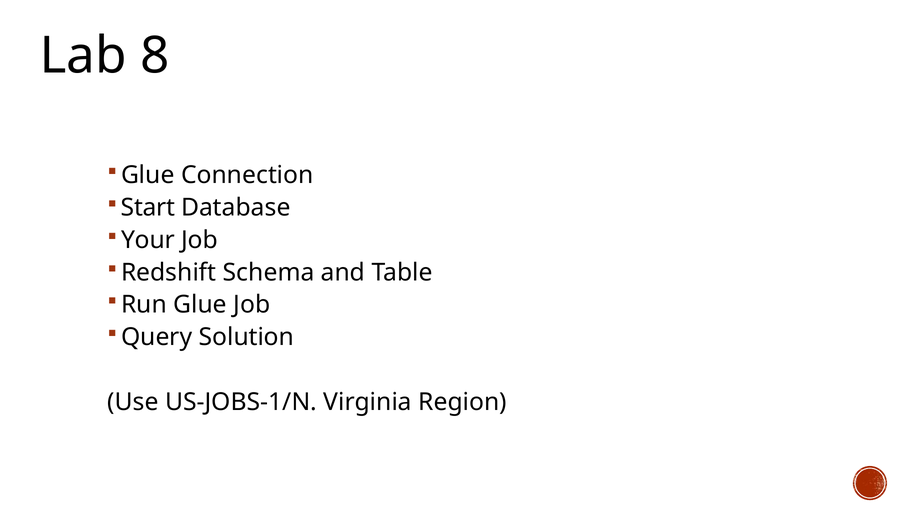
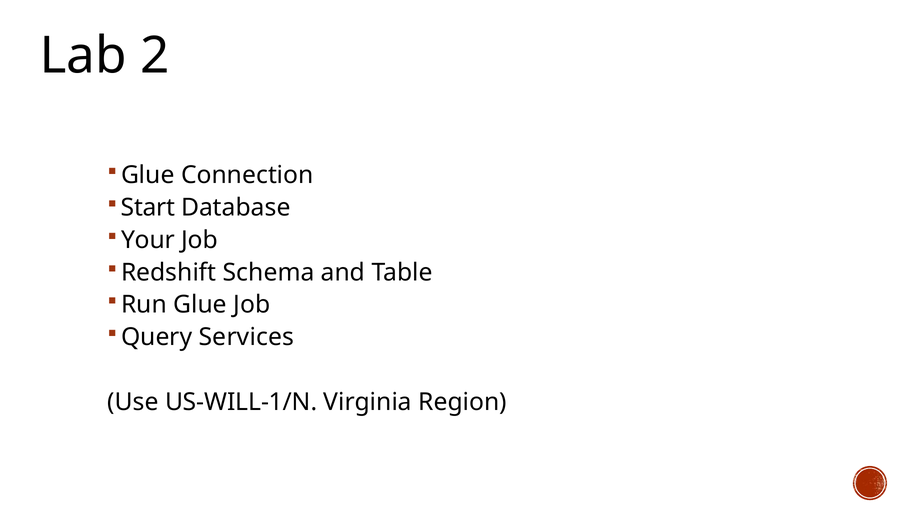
8: 8 -> 2
Solution: Solution -> Services
US-JOBS-1/N: US-JOBS-1/N -> US-WILL-1/N
